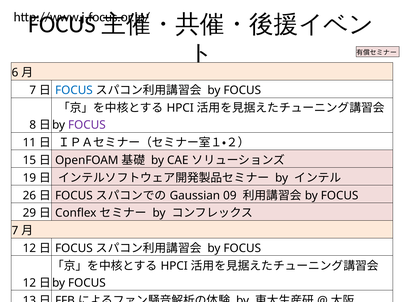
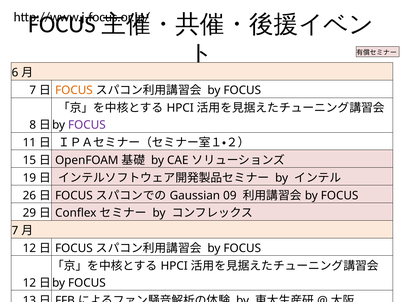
FOCUS at (74, 90) colour: blue -> orange
